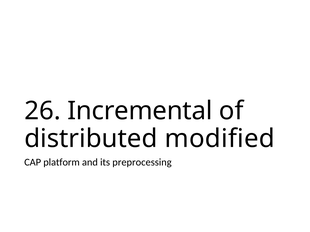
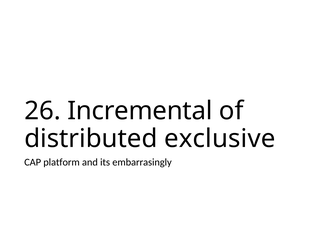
modified: modified -> exclusive
preprocessing: preprocessing -> embarrasingly
